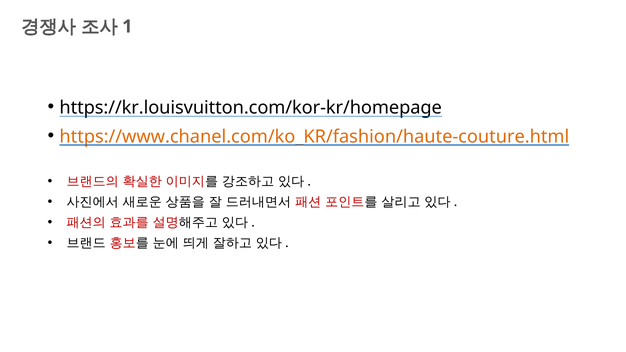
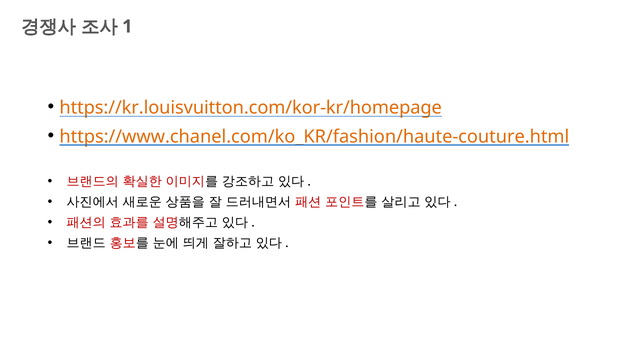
https://kr.louisvuitton.com/kor-kr/homepage colour: black -> orange
